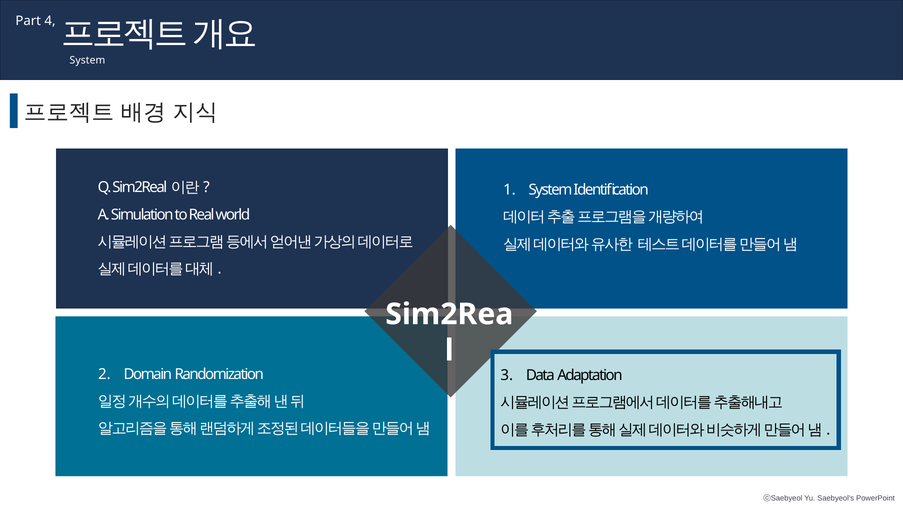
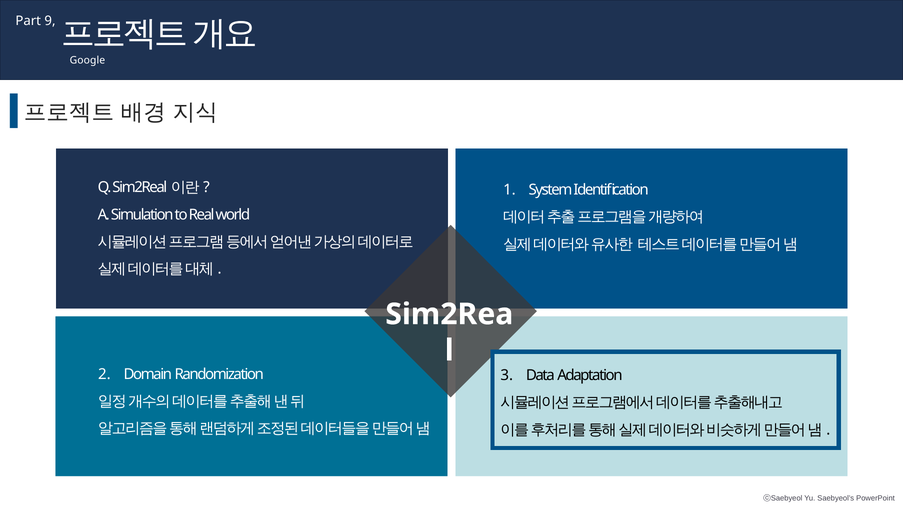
4: 4 -> 9
System at (87, 60): System -> Google
